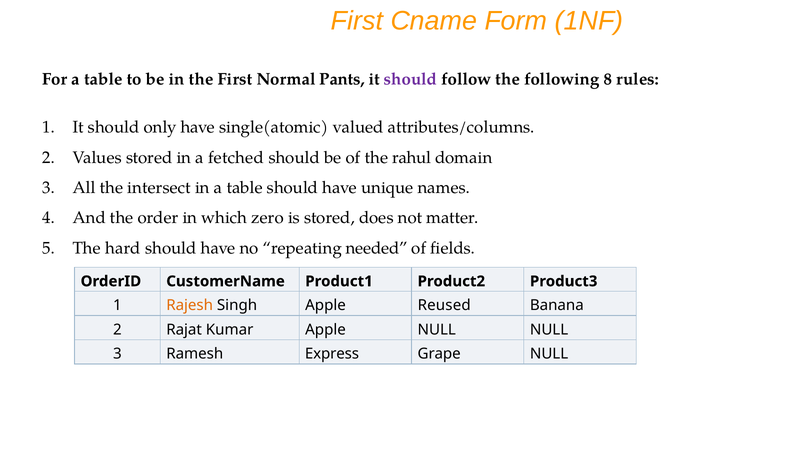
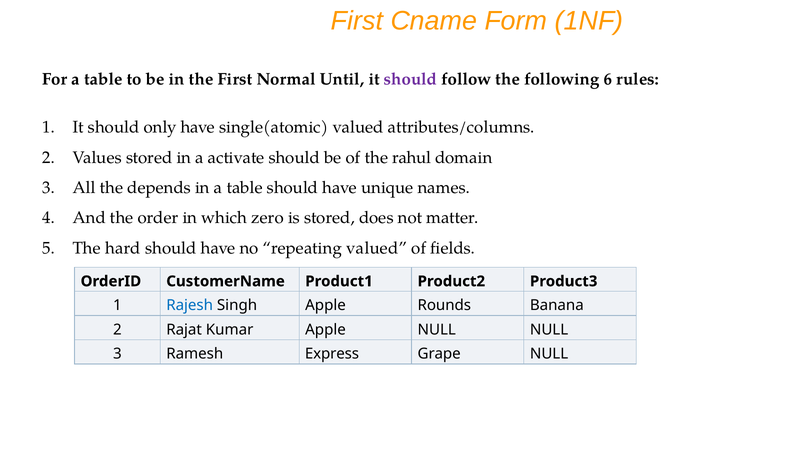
Pants: Pants -> Until
8: 8 -> 6
fetched: fetched -> activate
intersect: intersect -> depends
repeating needed: needed -> valued
Rajesh colour: orange -> blue
Reused: Reused -> Rounds
